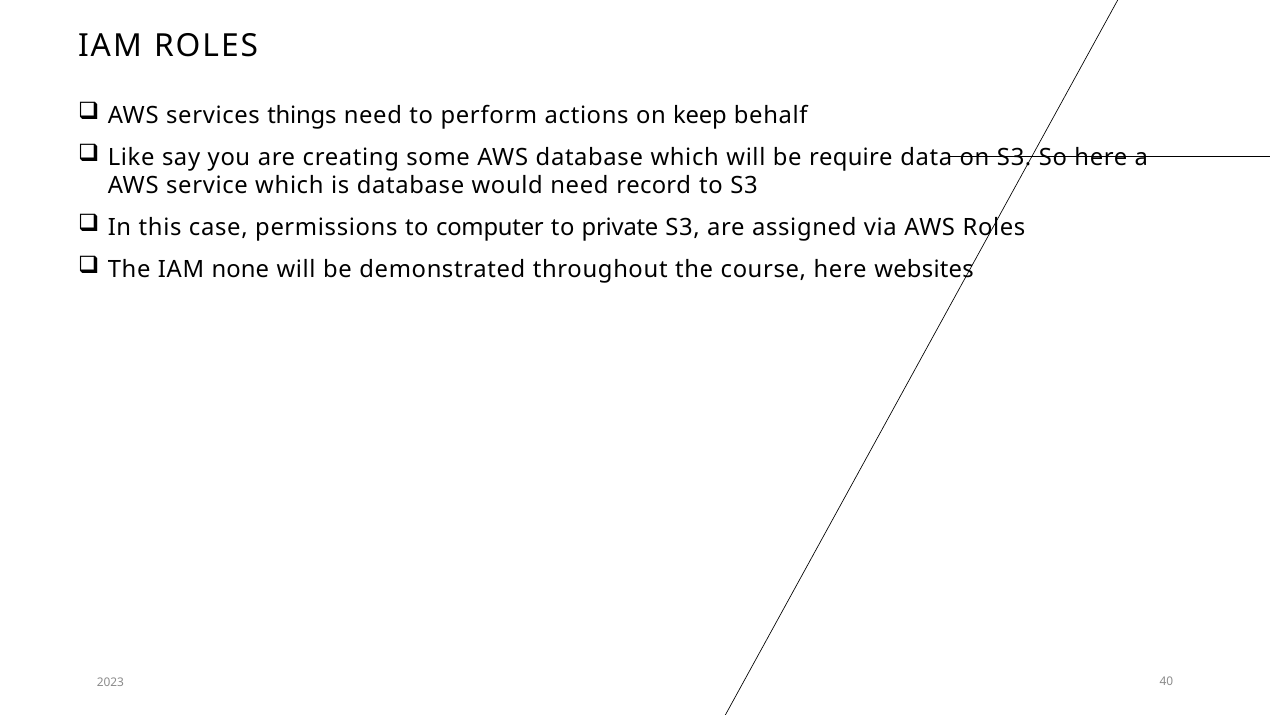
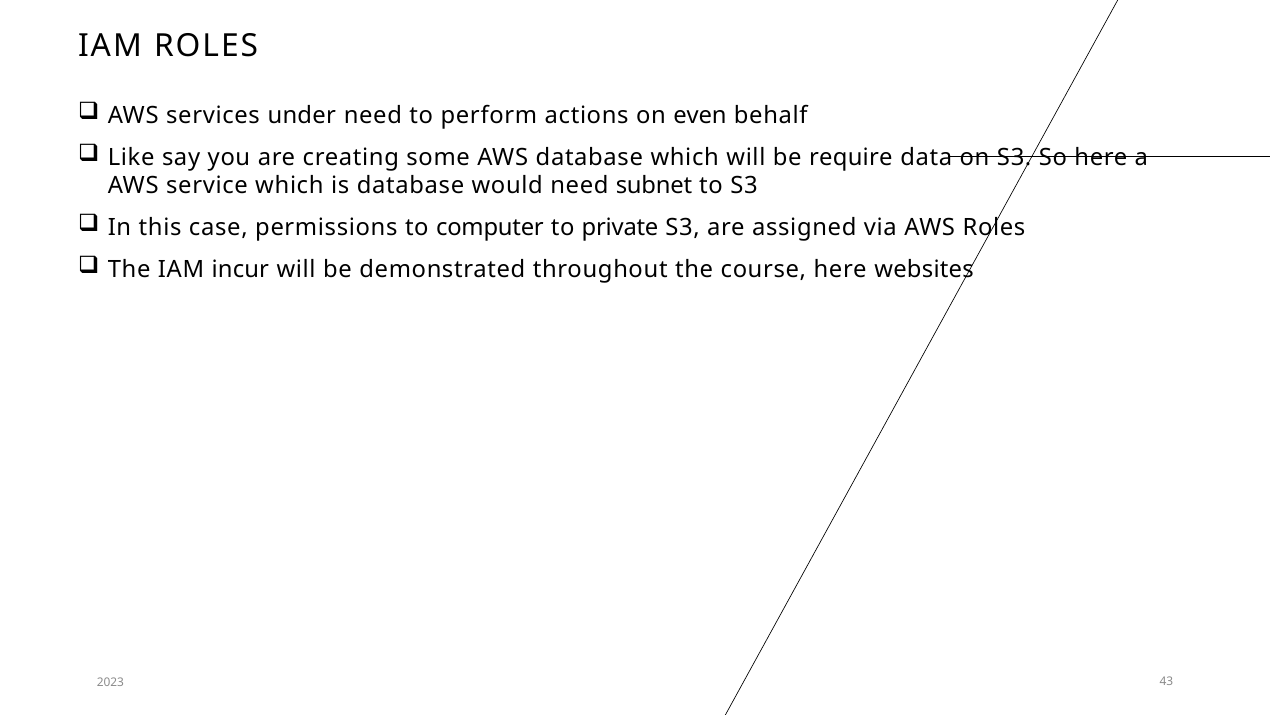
things: things -> under
keep: keep -> even
record: record -> subnet
none: none -> incur
40: 40 -> 43
